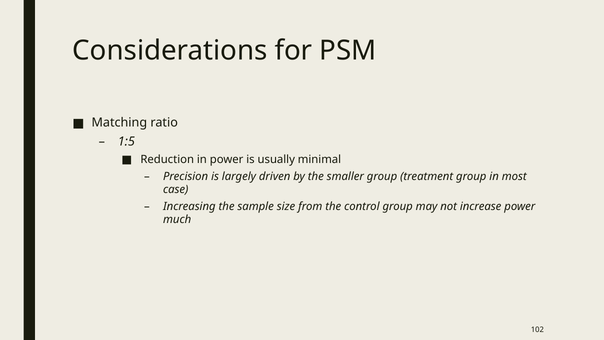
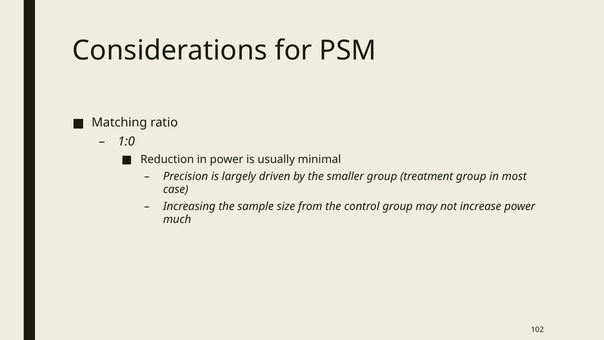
1:5: 1:5 -> 1:0
